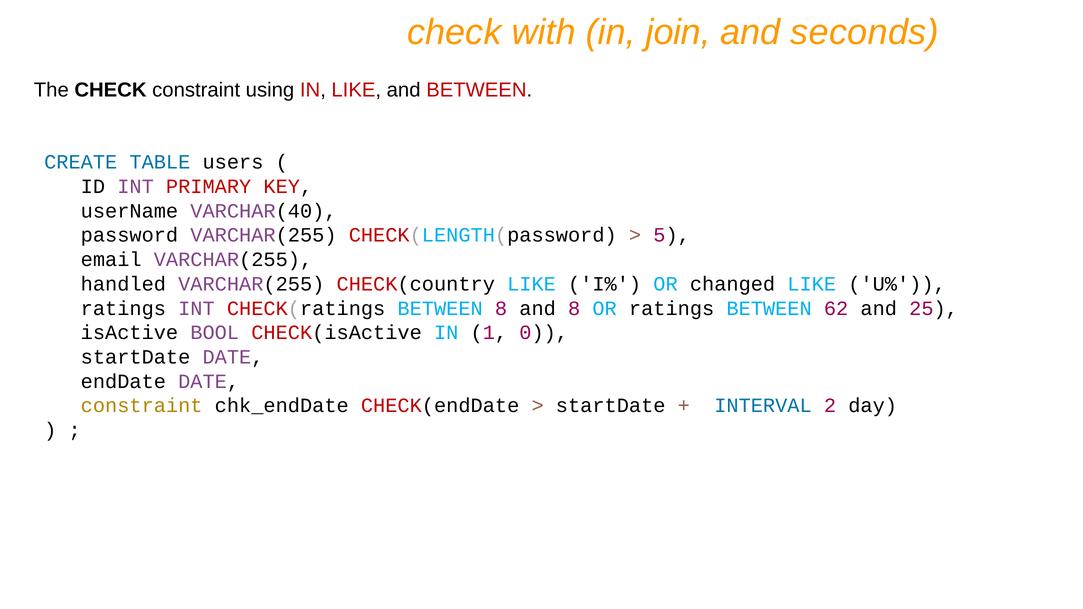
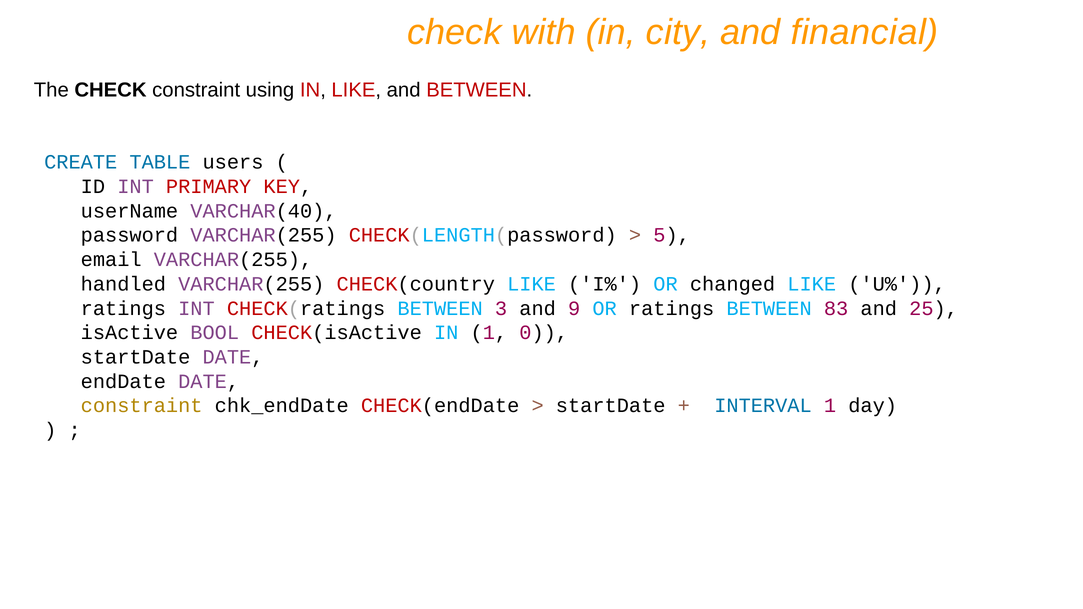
join: join -> city
seconds: seconds -> financial
BETWEEN 8: 8 -> 3
and 8: 8 -> 9
62: 62 -> 83
INTERVAL 2: 2 -> 1
